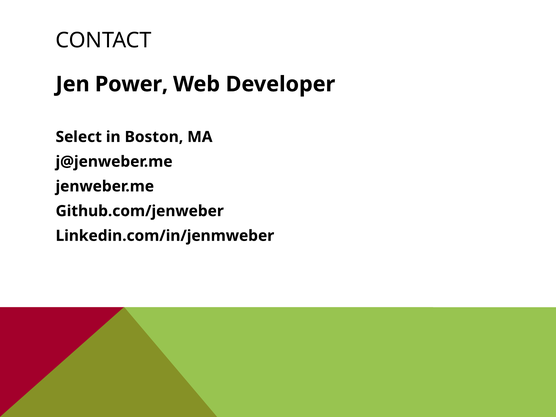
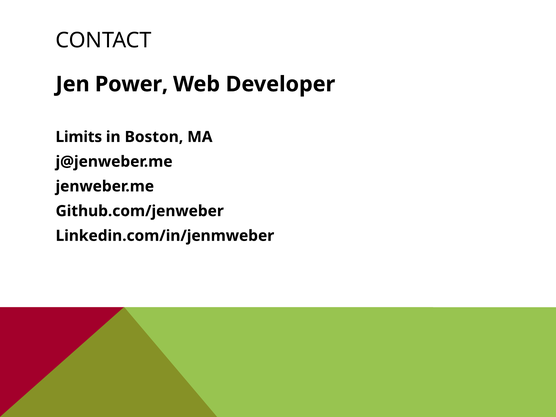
Select: Select -> Limits
